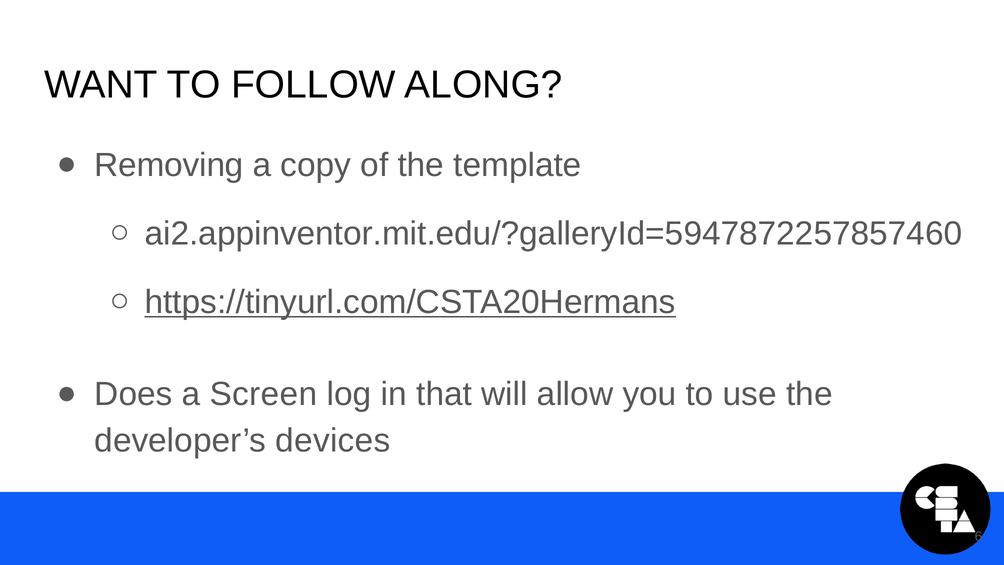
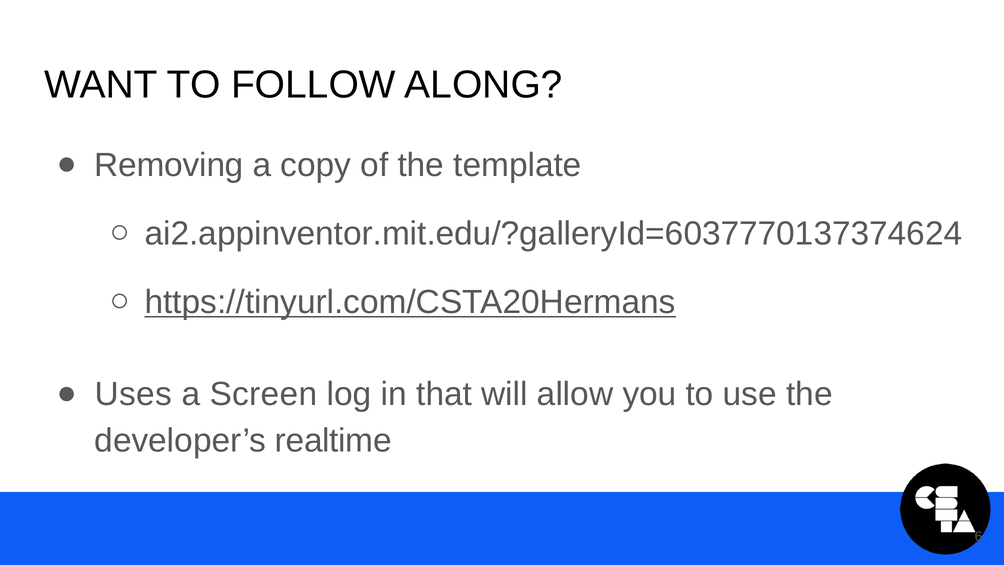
ai2.appinventor.mit.edu/?galleryId=5947872257857460: ai2.appinventor.mit.edu/?galleryId=5947872257857460 -> ai2.appinventor.mit.edu/?galleryId=6037770137374624
Does: Does -> Uses
devices: devices -> realtime
